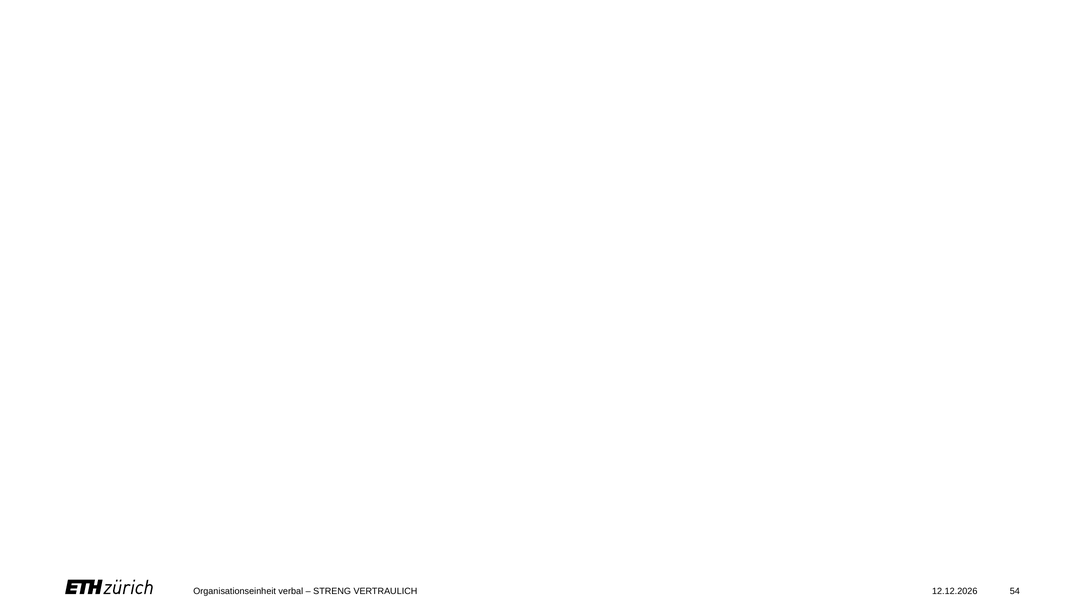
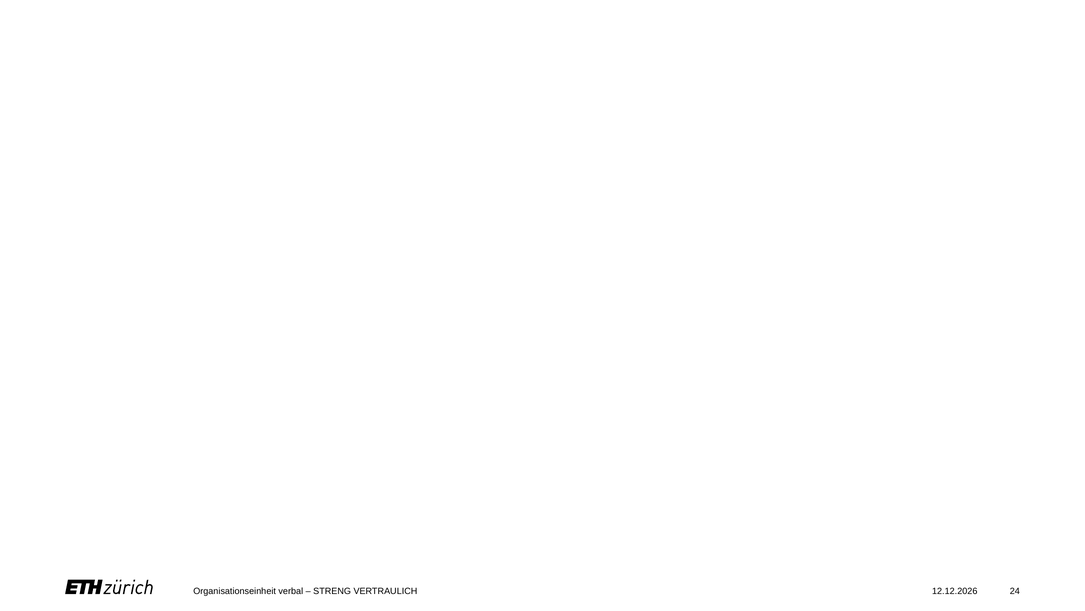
54: 54 -> 24
